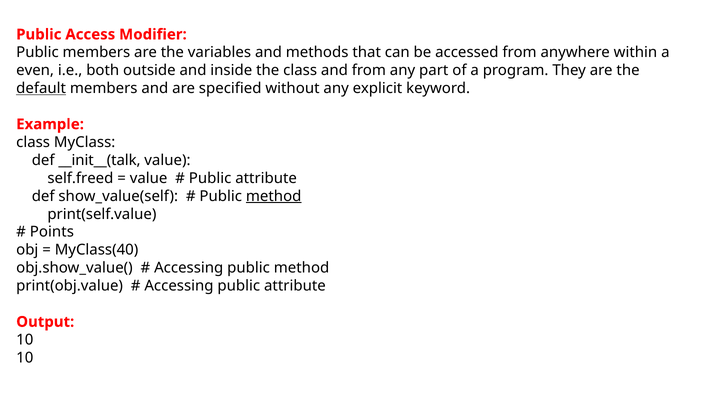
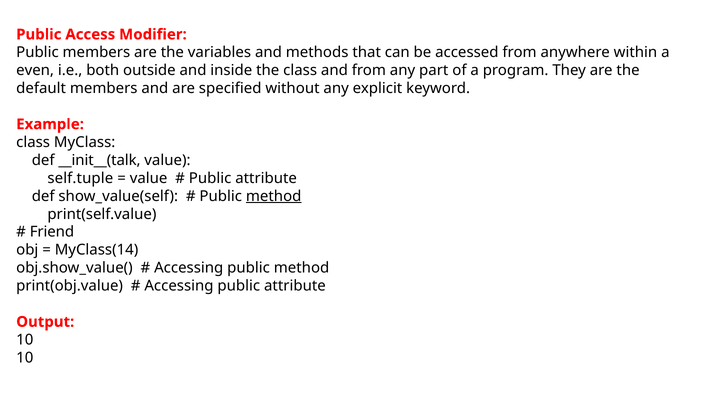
default underline: present -> none
self.freed: self.freed -> self.tuple
Points: Points -> Friend
MyClass(40: MyClass(40 -> MyClass(14
